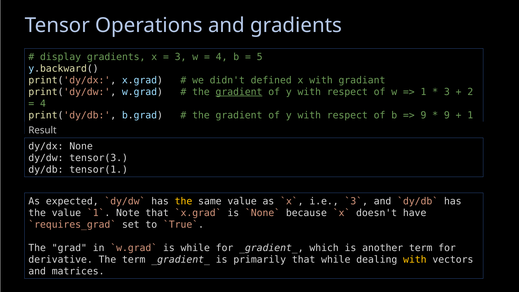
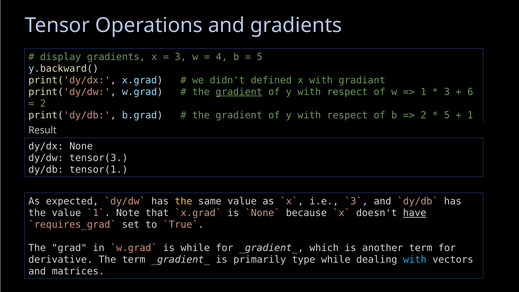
2: 2 -> 6
4 at (43, 104): 4 -> 2
9 at (423, 115): 9 -> 2
9 at (447, 115): 9 -> 5
have underline: none -> present
primarily that: that -> type
with at (415, 260) colour: yellow -> light blue
